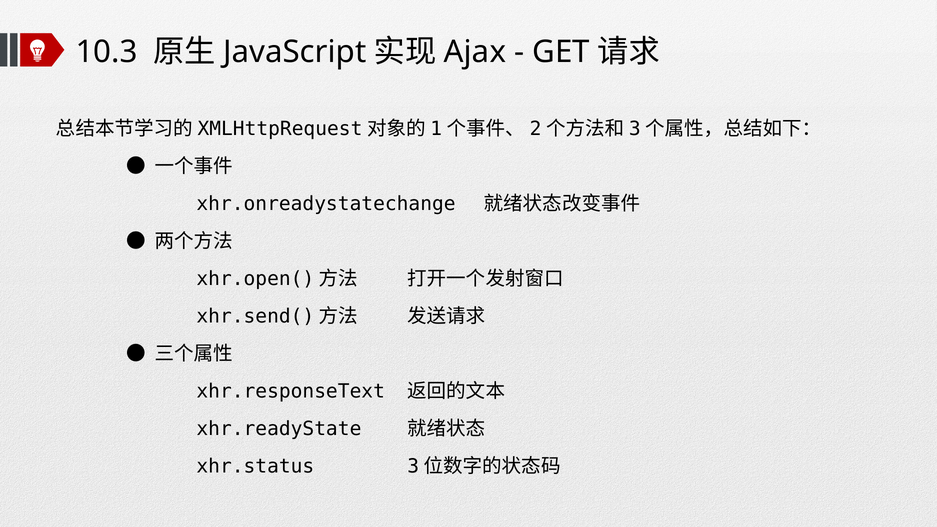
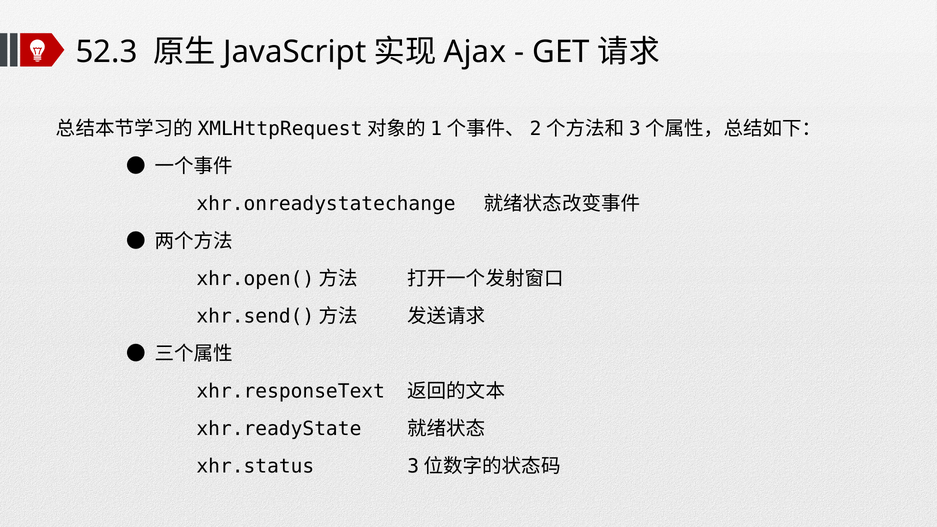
10.3: 10.3 -> 52.3
